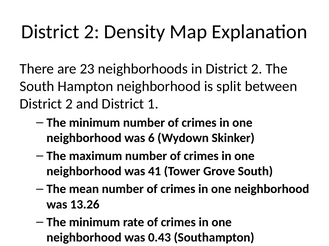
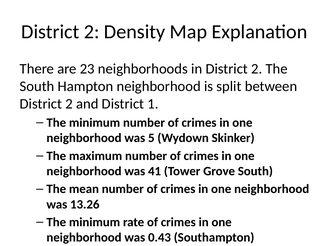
6: 6 -> 5
